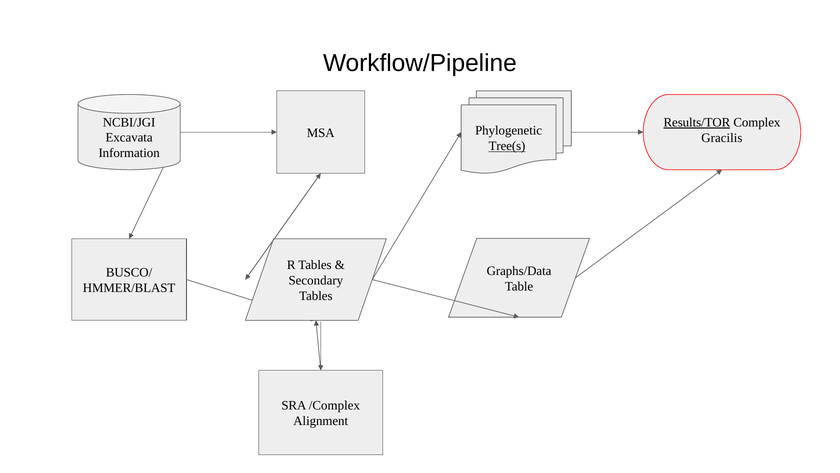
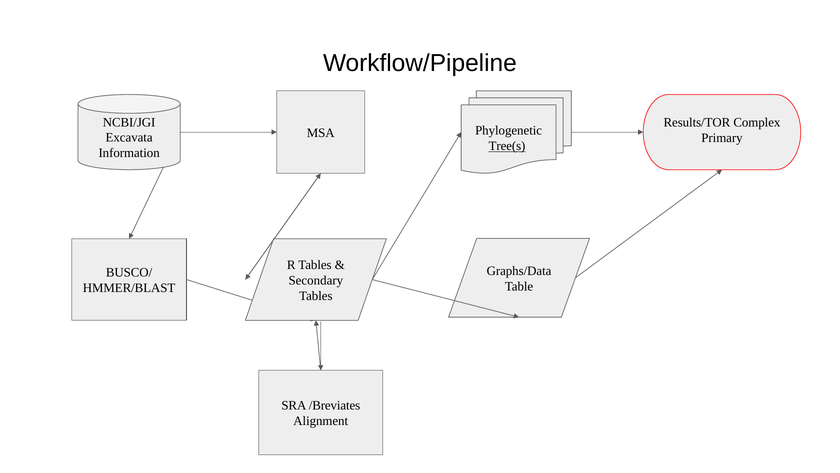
Results/TOR underline: present -> none
Gracilis: Gracilis -> Primary
/Complex: /Complex -> /Breviates
